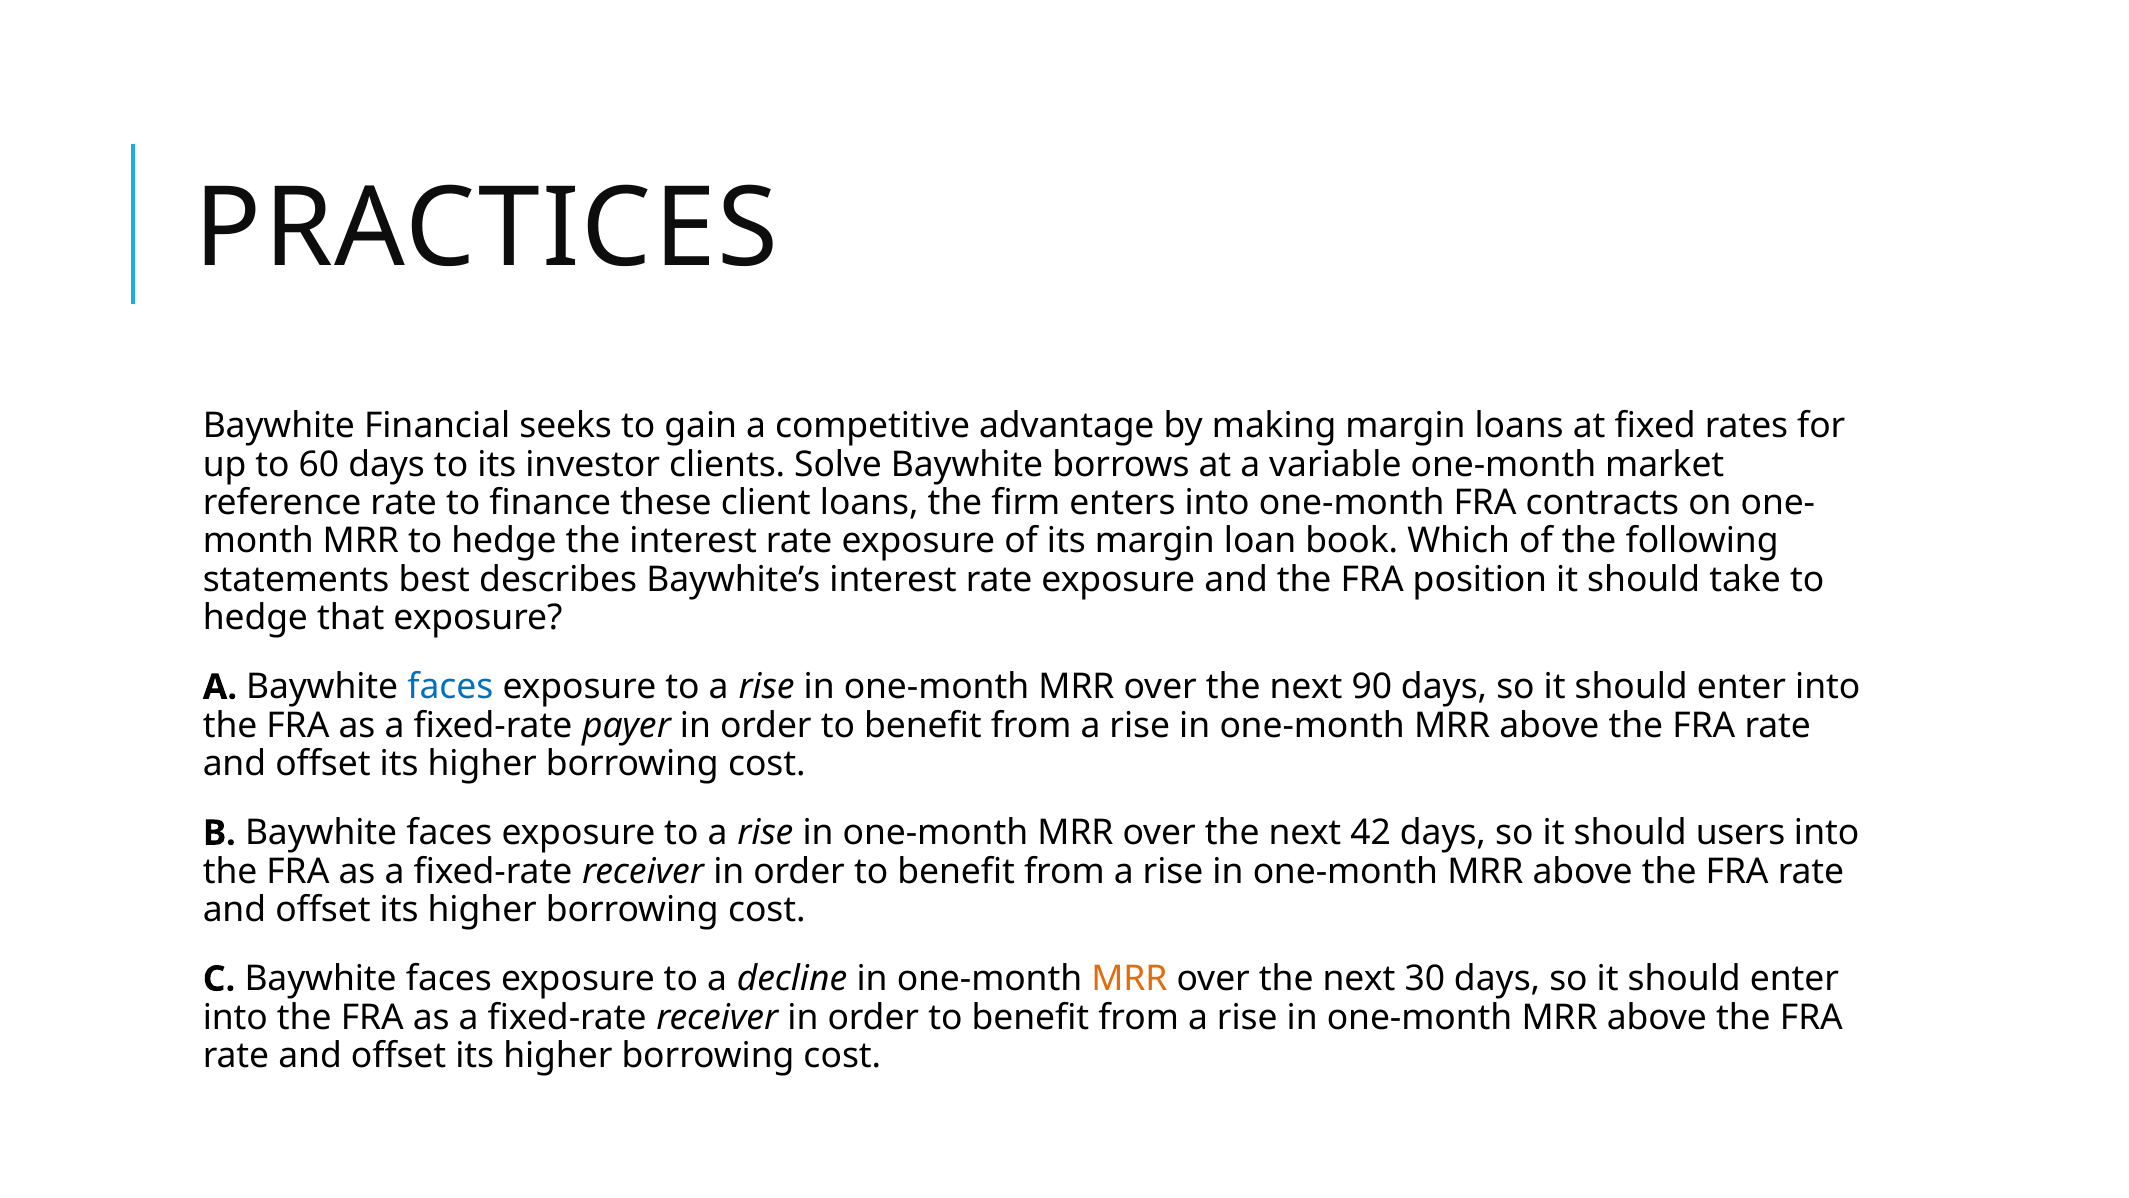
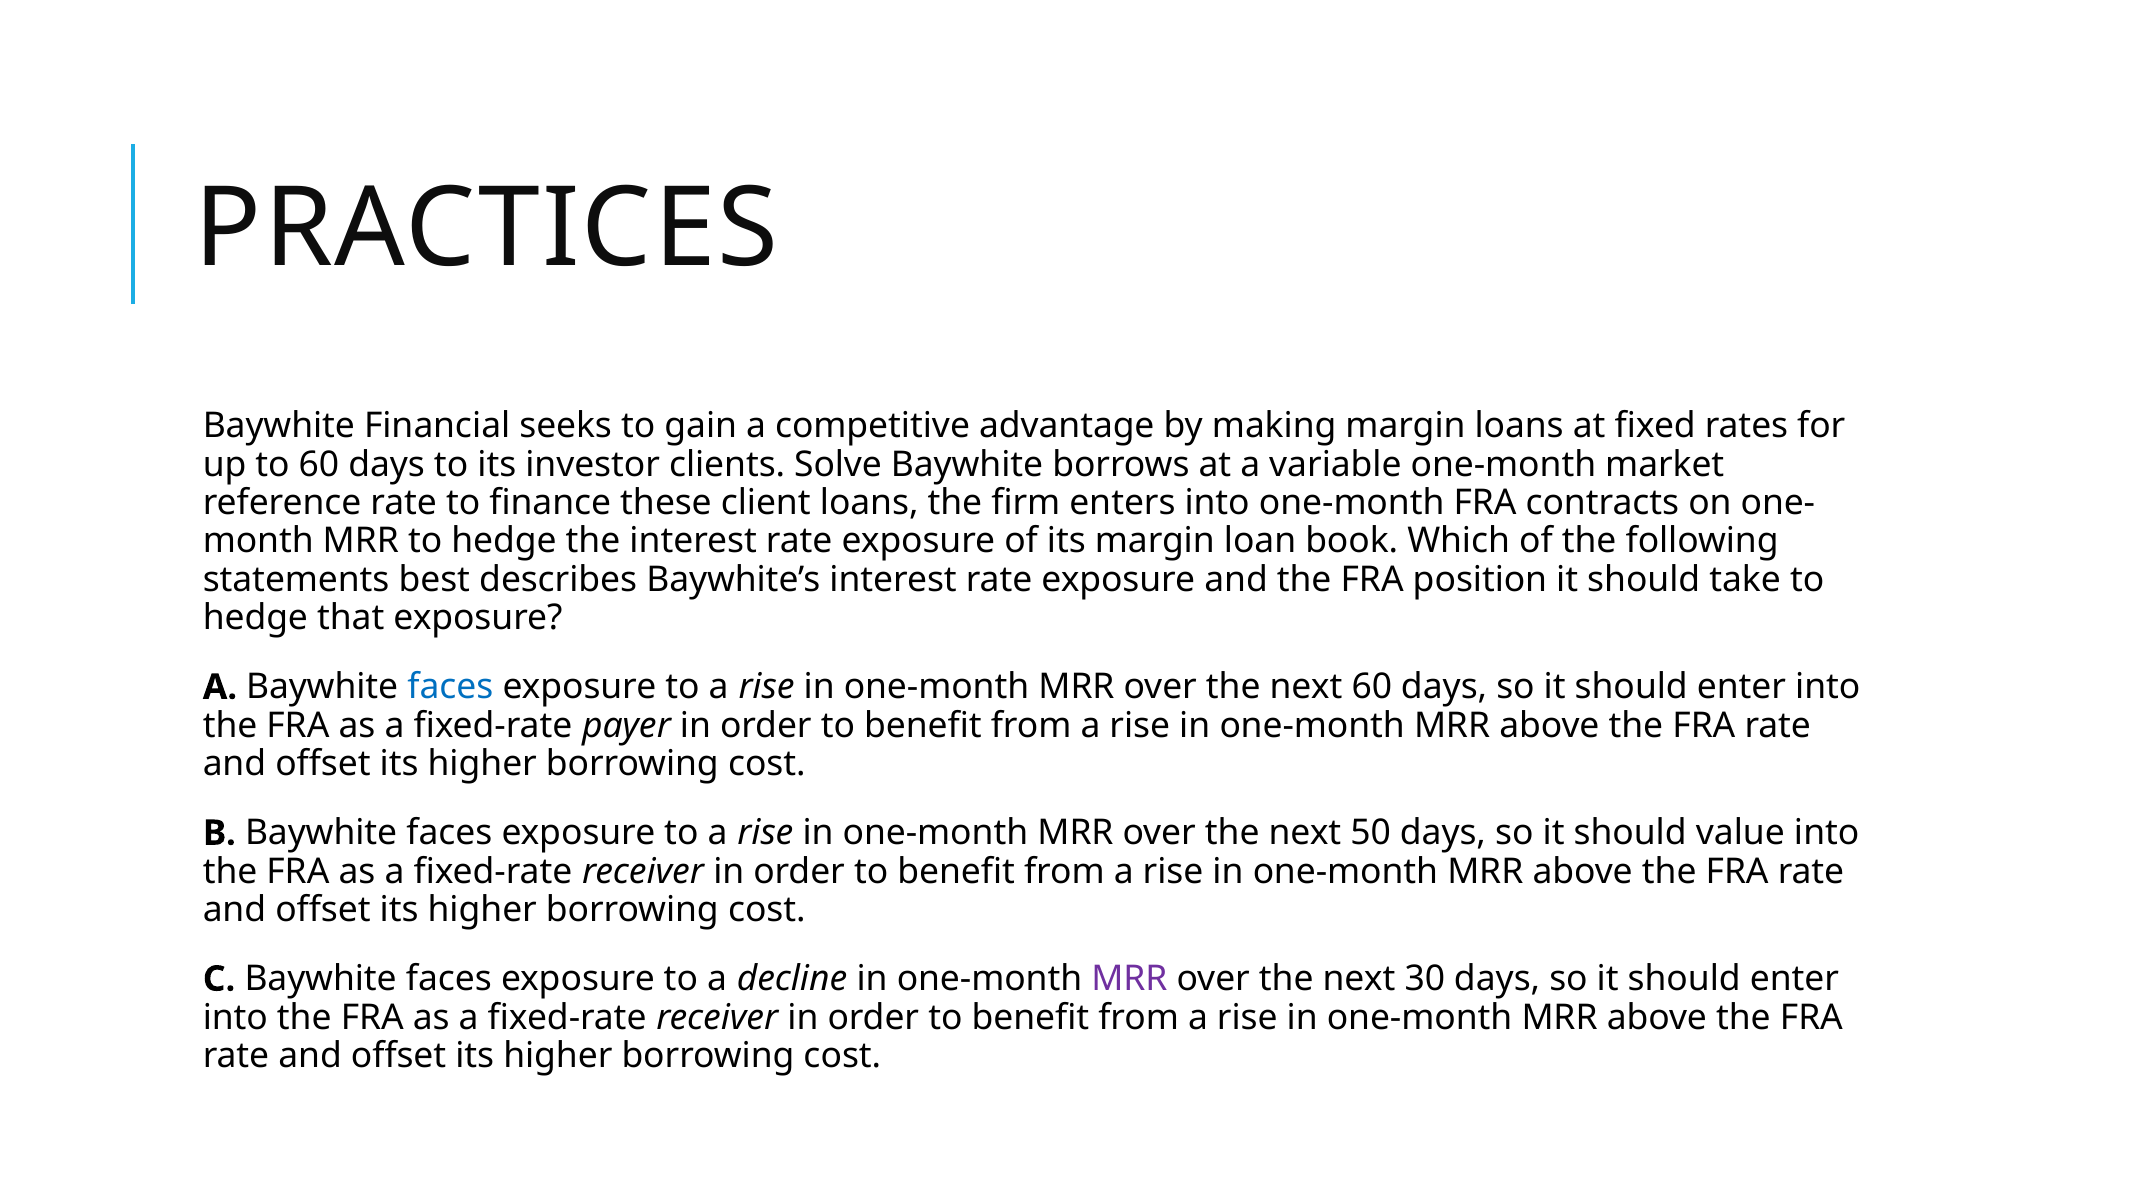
next 90: 90 -> 60
42: 42 -> 50
users: users -> value
MRR at (1129, 979) colour: orange -> purple
